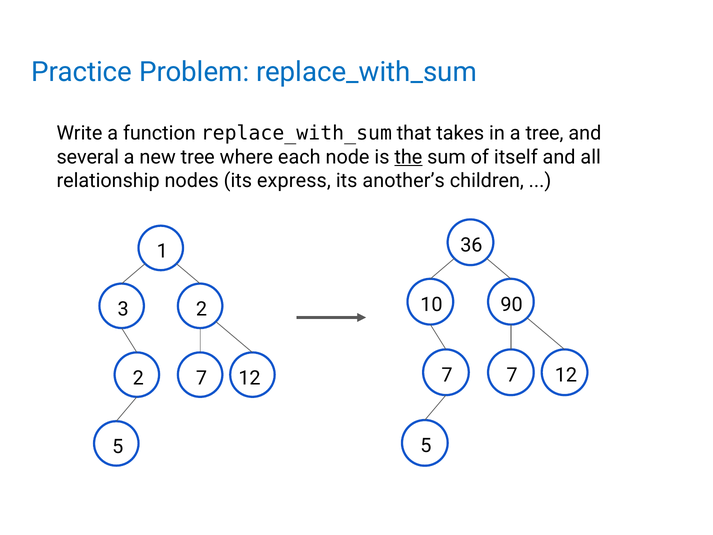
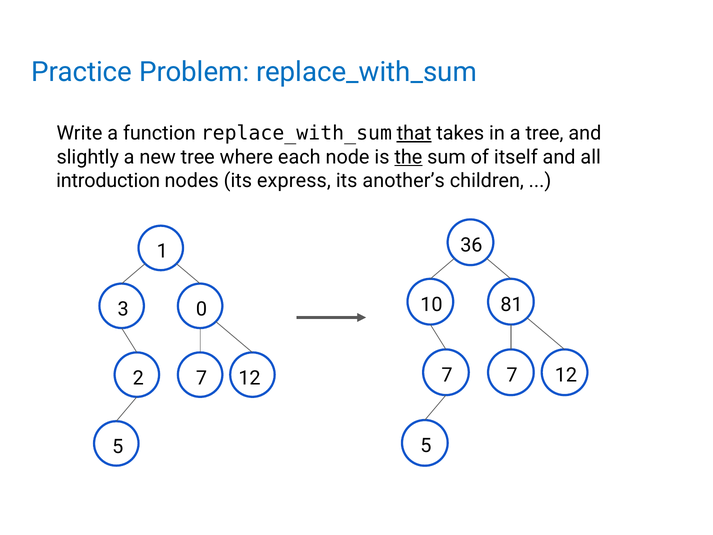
that underline: none -> present
several: several -> slightly
relationship: relationship -> introduction
90: 90 -> 81
3 2: 2 -> 0
